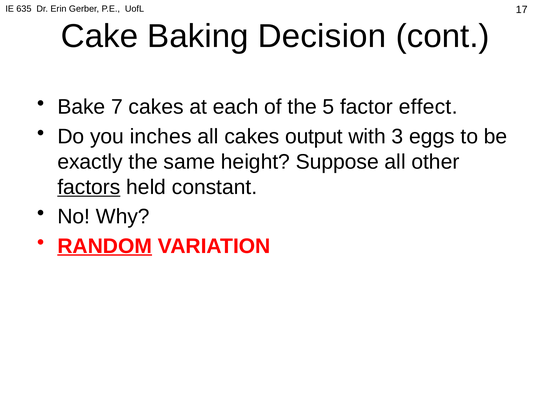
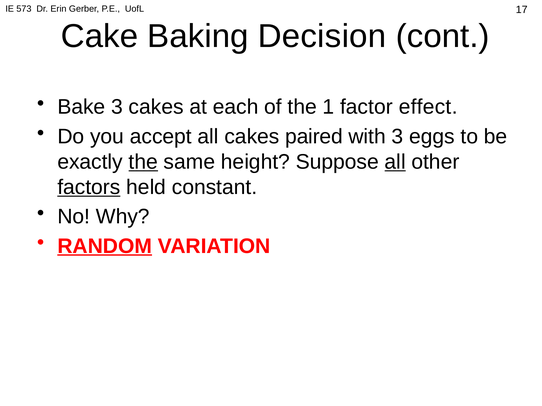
635: 635 -> 573
Bake 7: 7 -> 3
5: 5 -> 1
inches: inches -> accept
output: output -> paired
the at (143, 162) underline: none -> present
all at (395, 162) underline: none -> present
